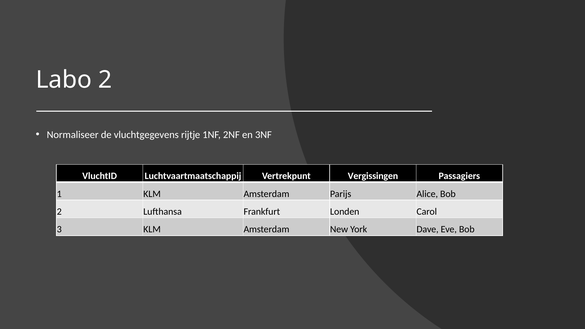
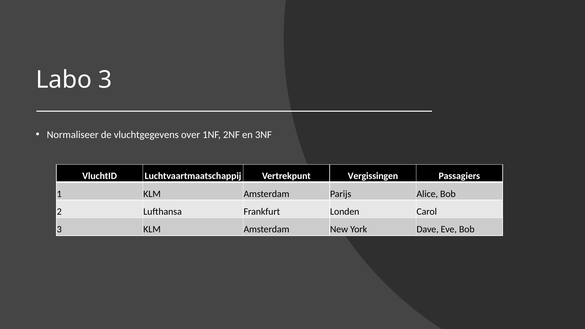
Labo 2: 2 -> 3
rijtje: rijtje -> over
